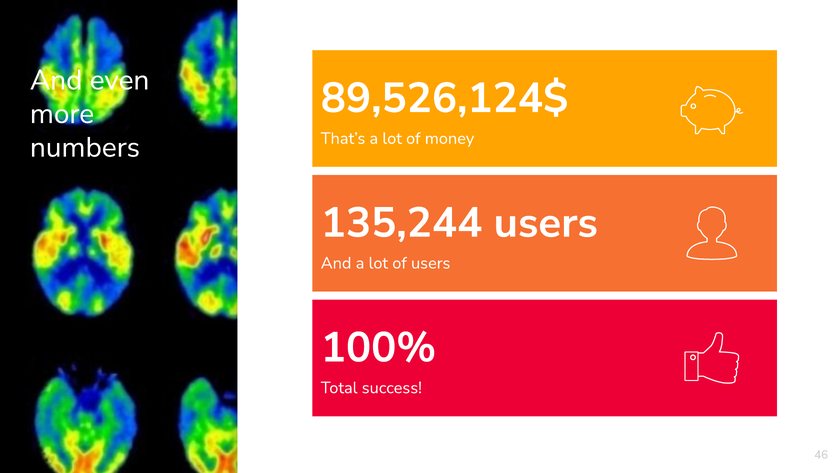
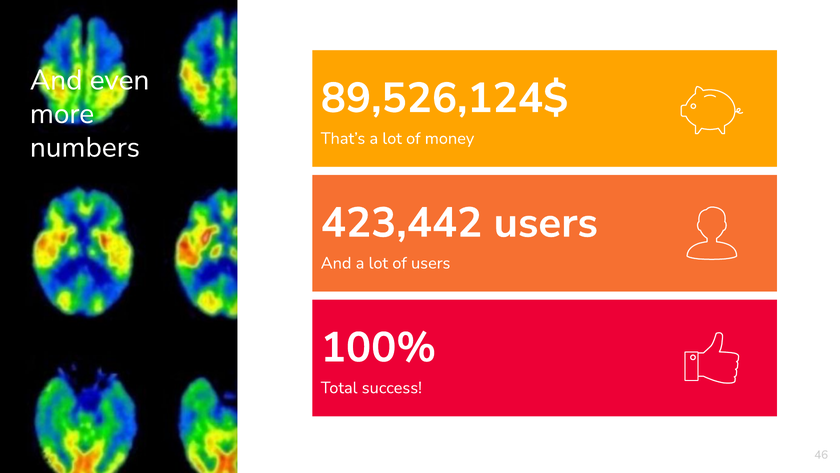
135,244: 135,244 -> 423,442
